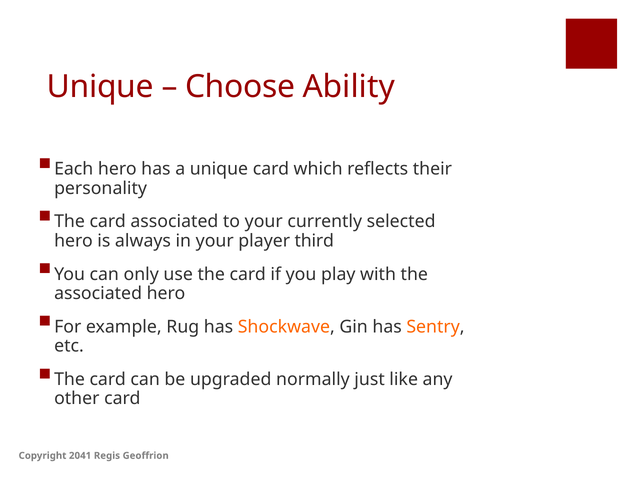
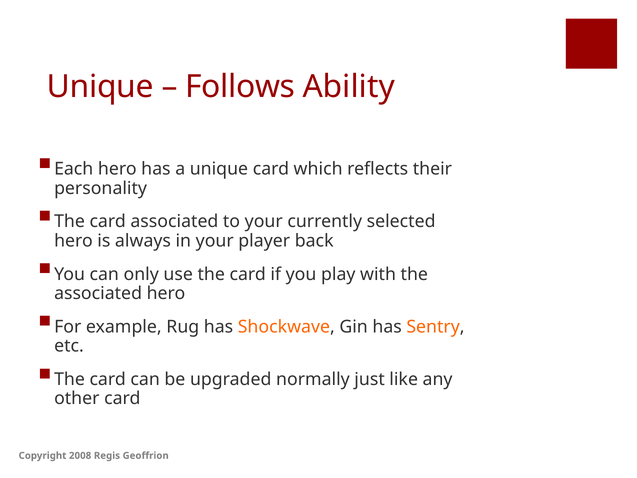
Choose: Choose -> Follows
third: third -> back
2041: 2041 -> 2008
